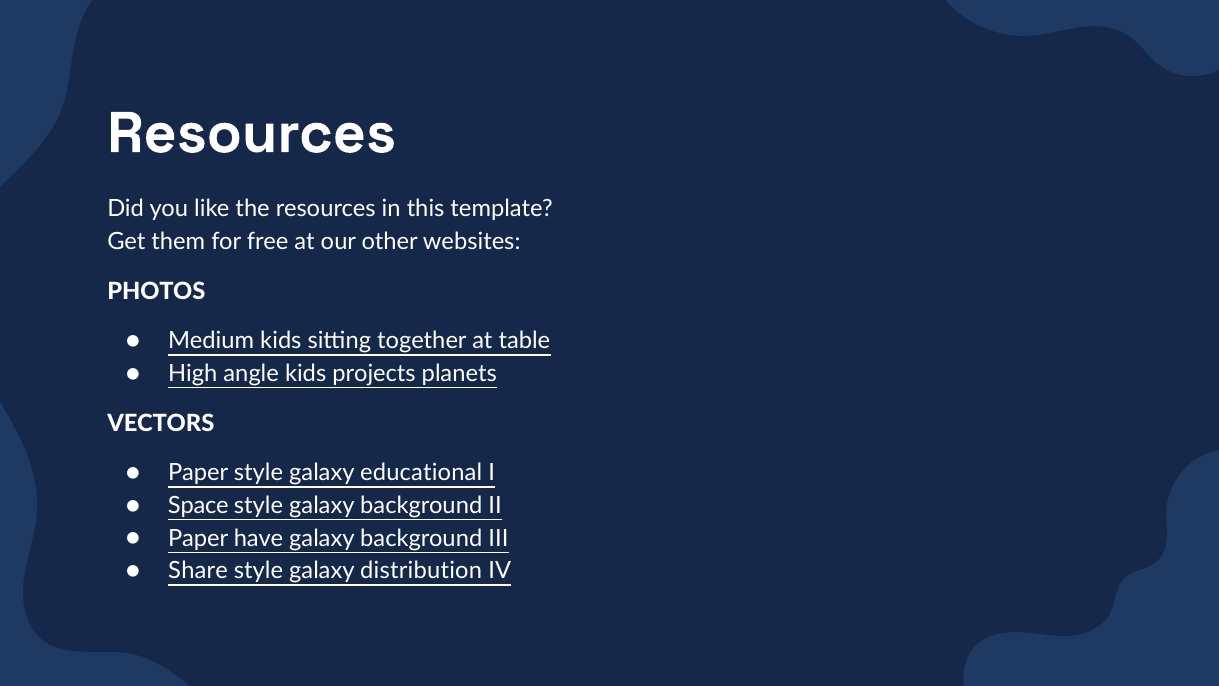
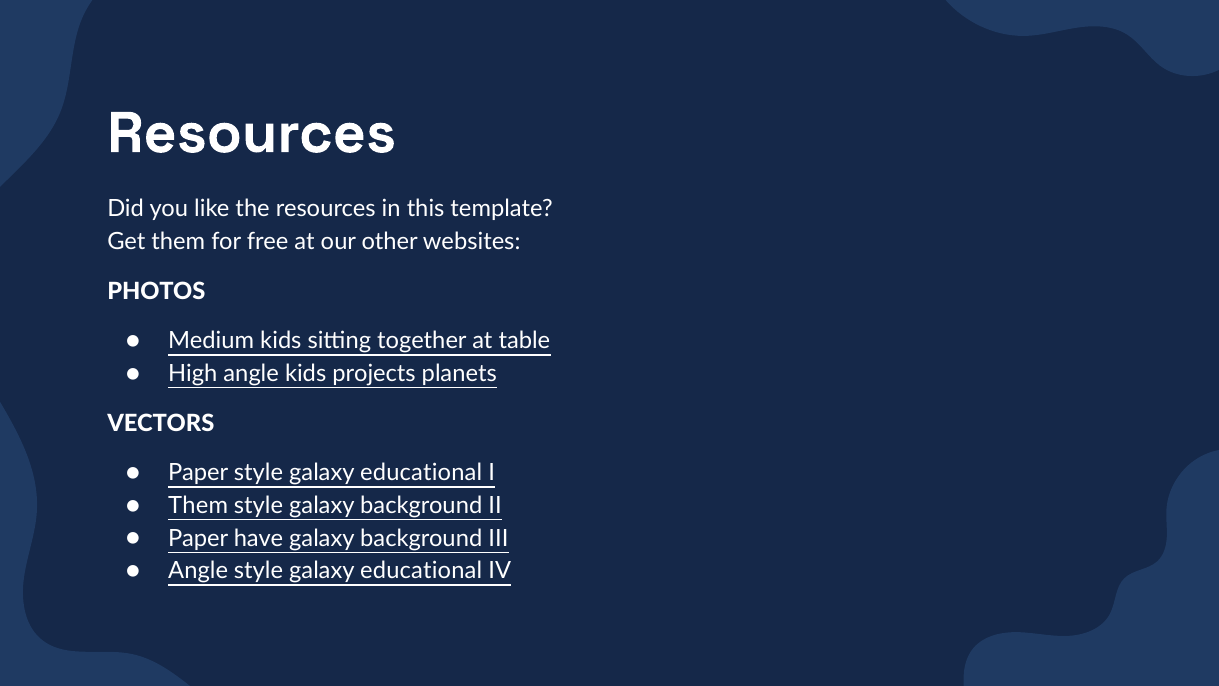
Space at (198, 506): Space -> Them
Share at (198, 571): Share -> Angle
distribution at (421, 571): distribution -> educational
